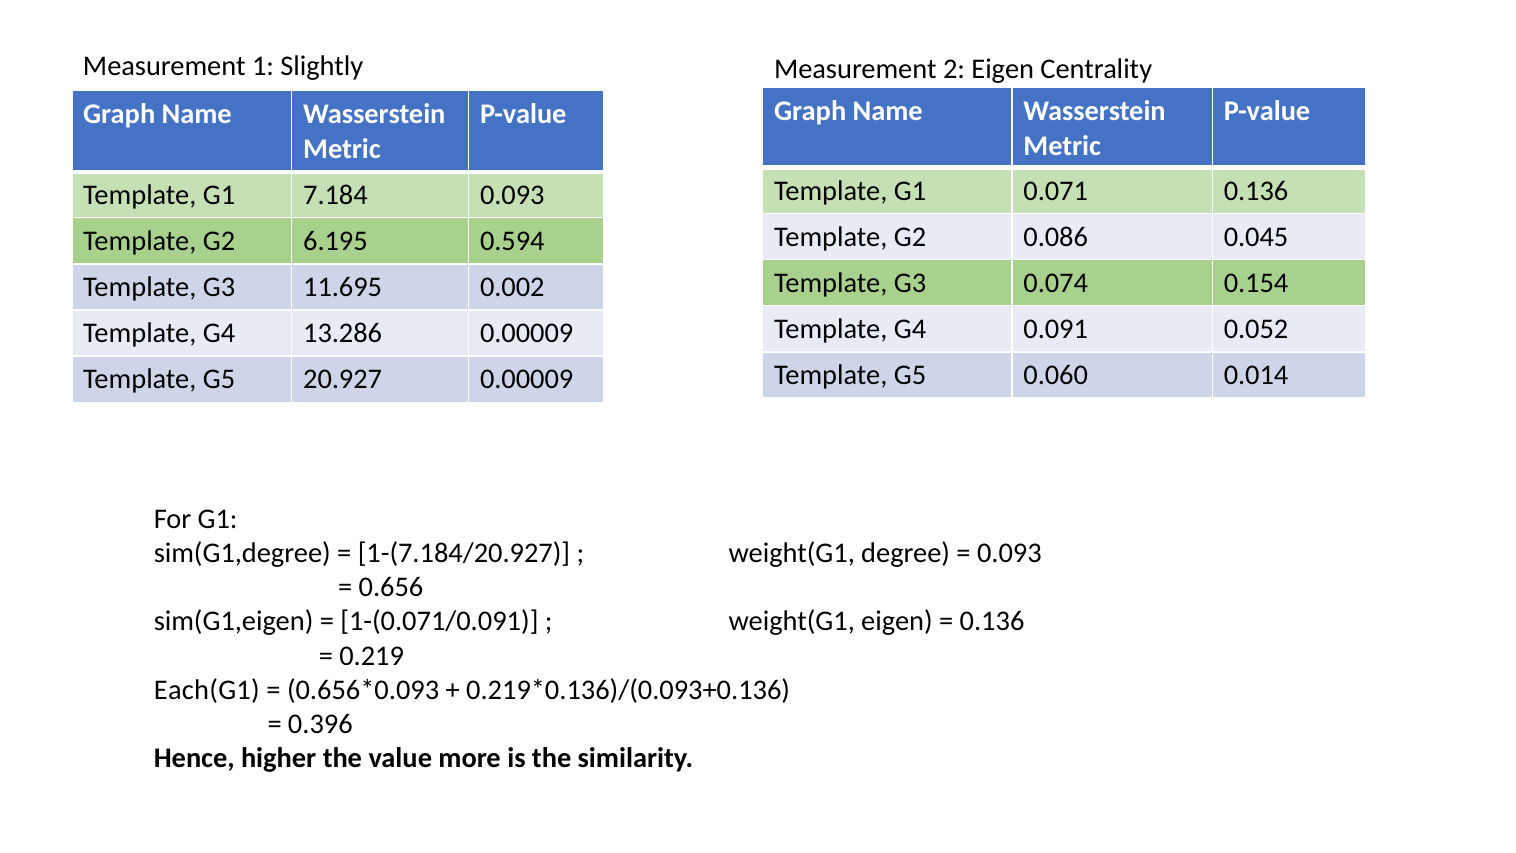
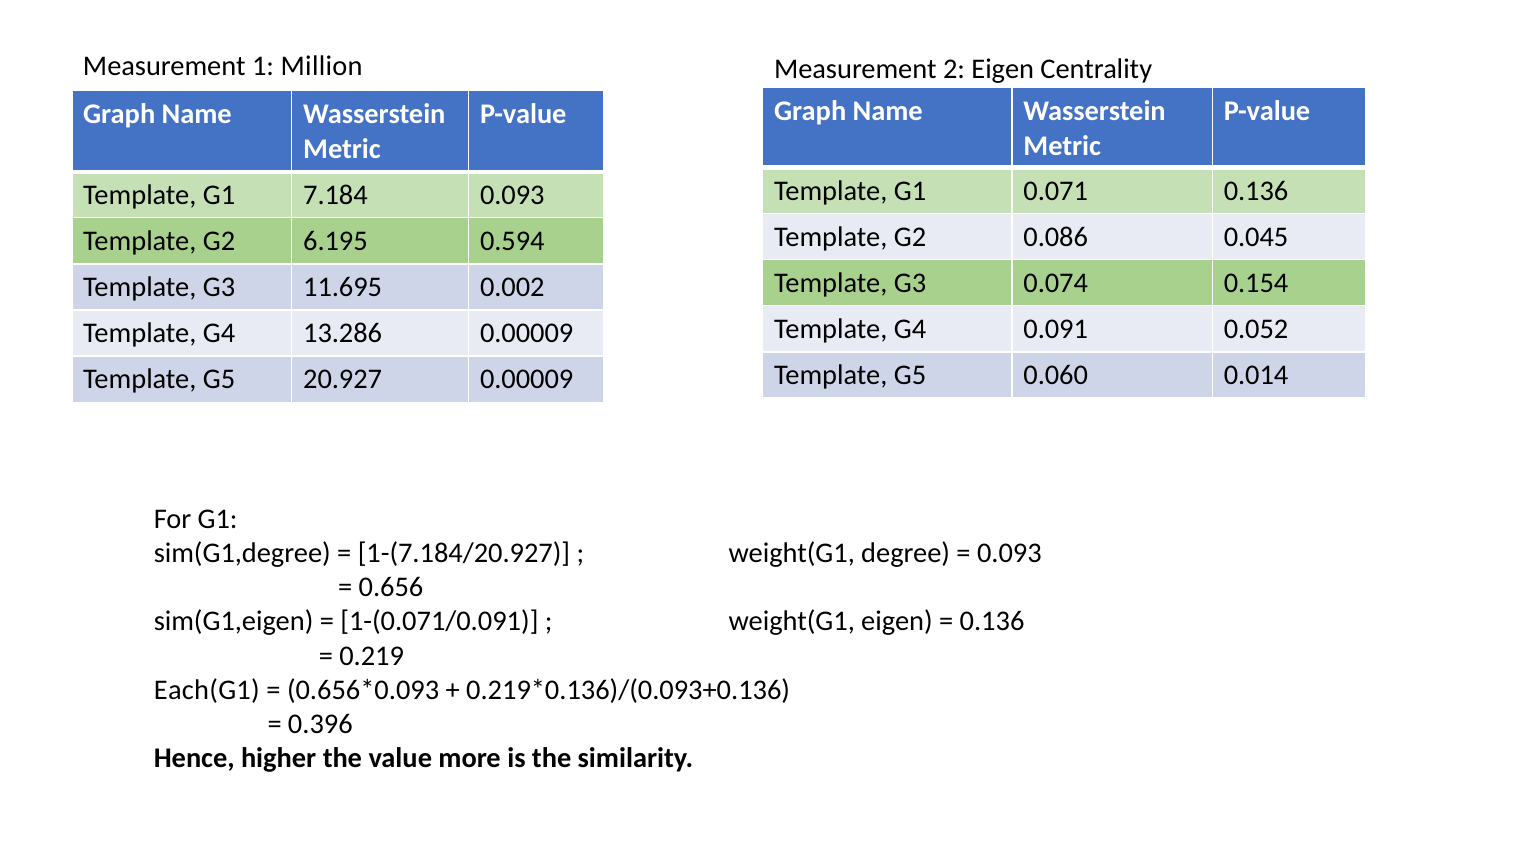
Slightly: Slightly -> Million
